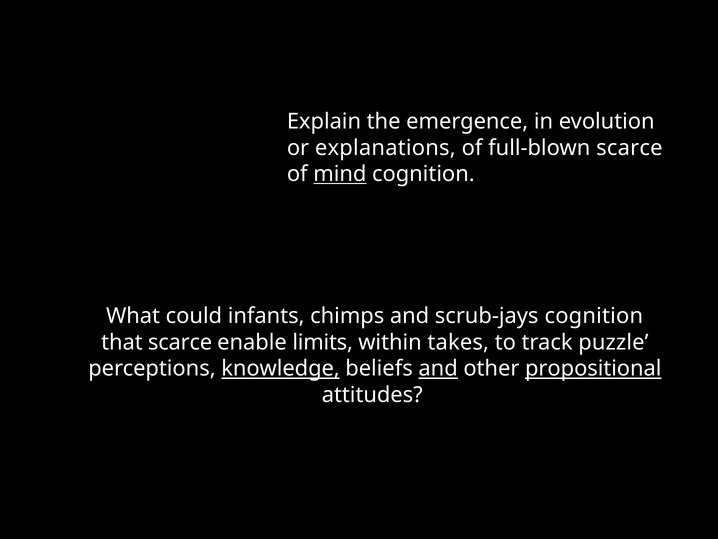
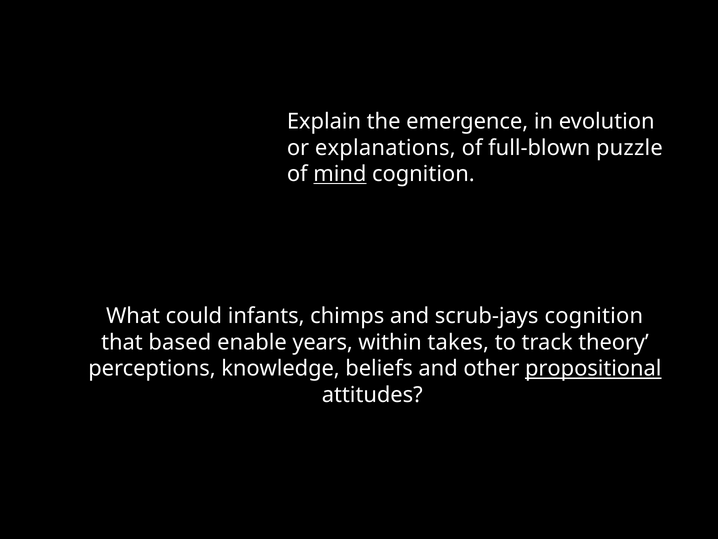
full-blown scarce: scarce -> puzzle
that scarce: scarce -> based
limits: limits -> years
track puzzle: puzzle -> theory
knowledge underline: present -> none
and at (438, 368) underline: present -> none
